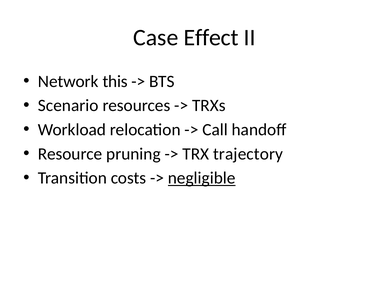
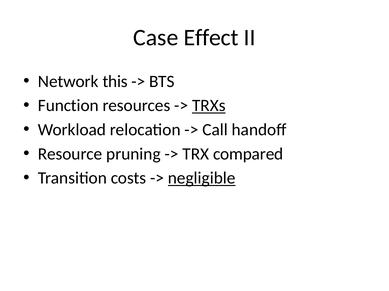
Scenario: Scenario -> Function
TRXs underline: none -> present
trajectory: trajectory -> compared
